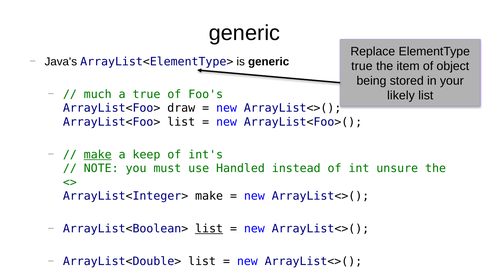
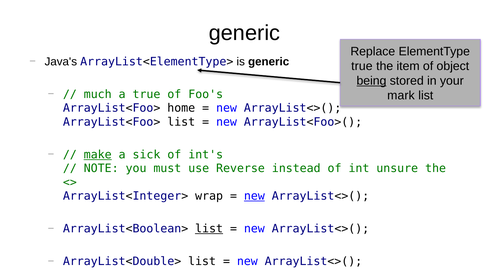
being underline: none -> present
likely: likely -> mark
draw: draw -> home
keep: keep -> sick
Handled: Handled -> Reverse
ArrayList<Integer> make: make -> wrap
new at (254, 196) underline: none -> present
